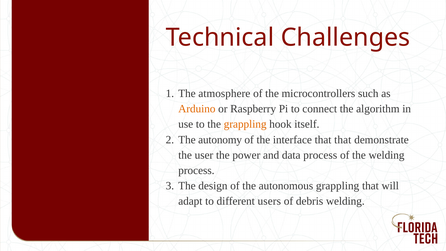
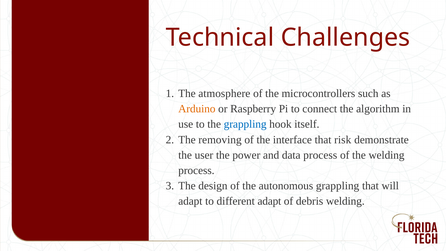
grappling at (245, 124) colour: orange -> blue
autonomy: autonomy -> removing
that that: that -> risk
different users: users -> adapt
